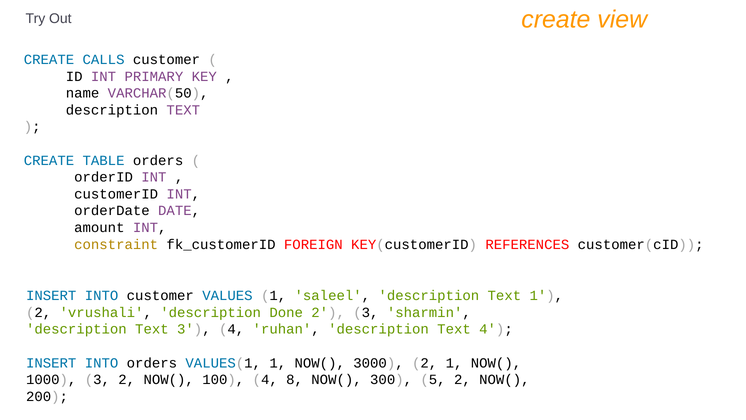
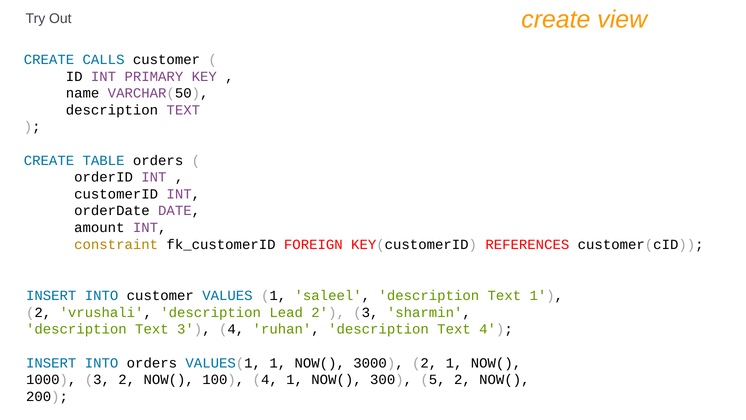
Done: Done -> Lead
4 8: 8 -> 1
